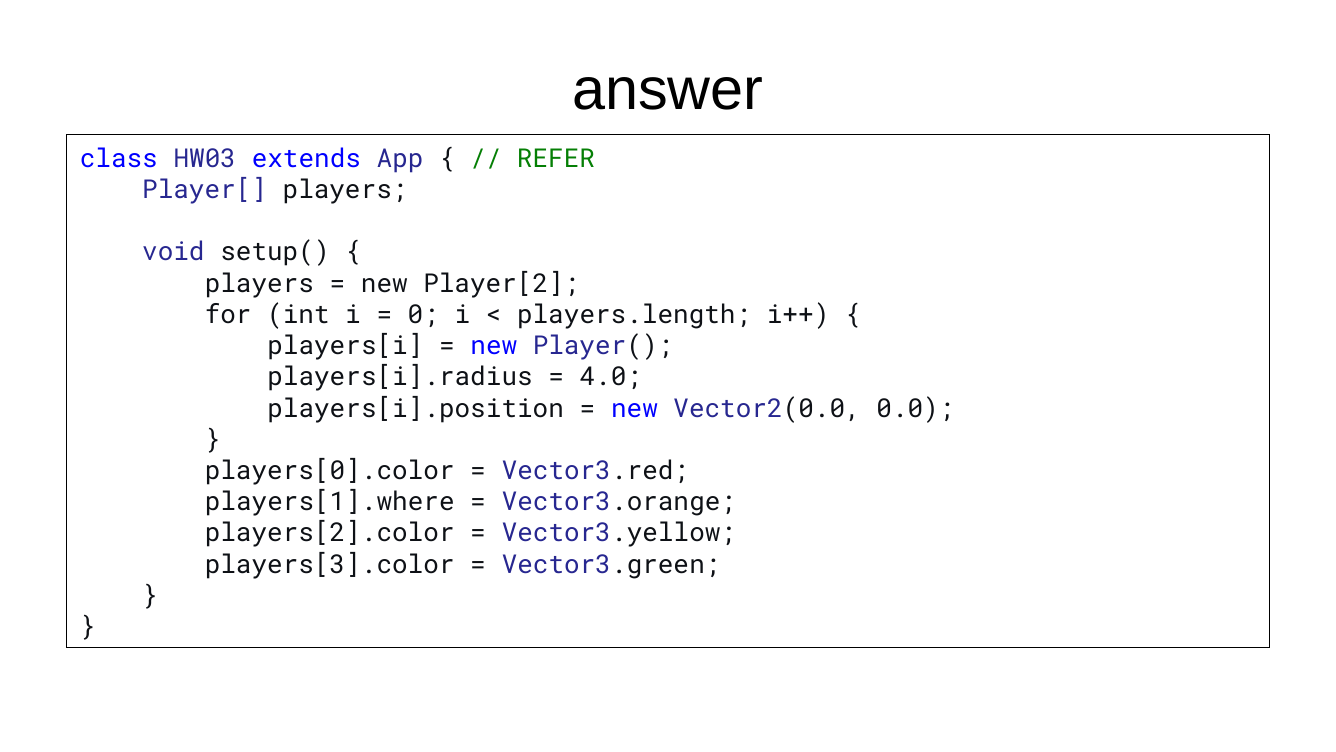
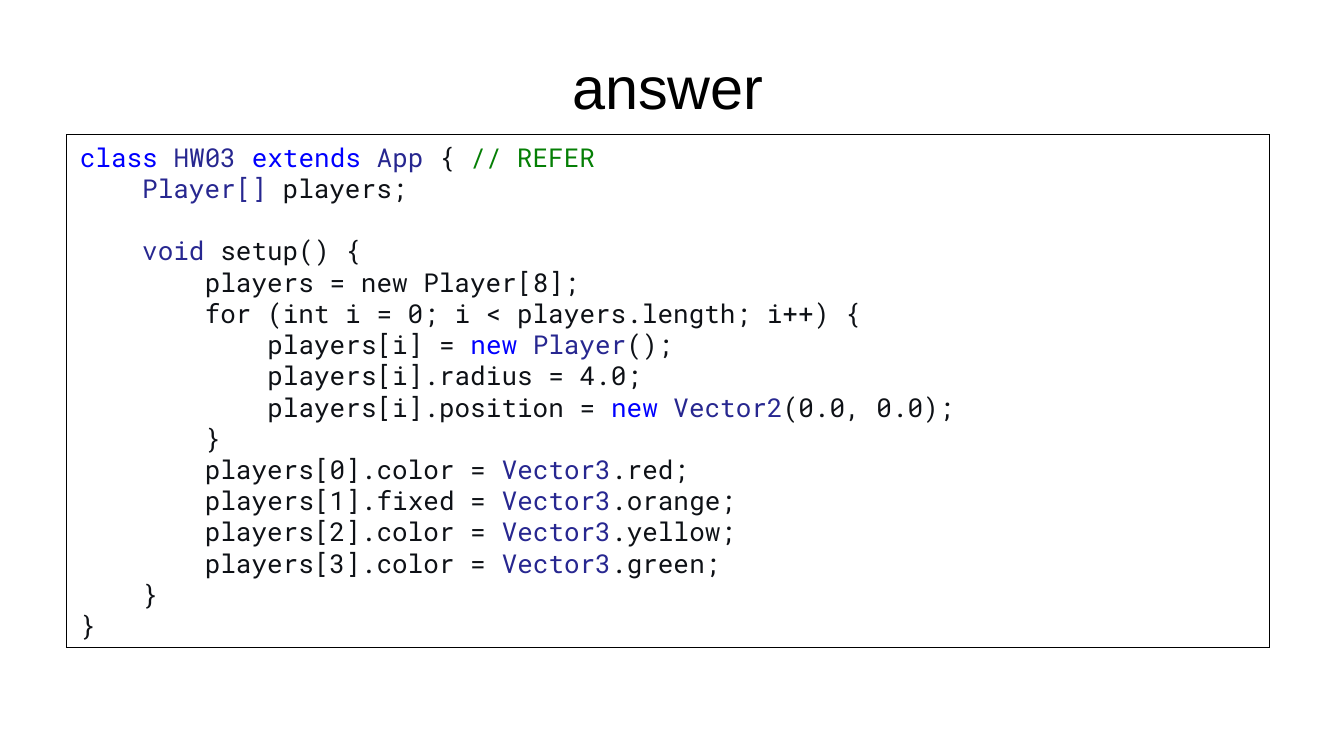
Player[2: Player[2 -> Player[8
players[1].where: players[1].where -> players[1].fixed
